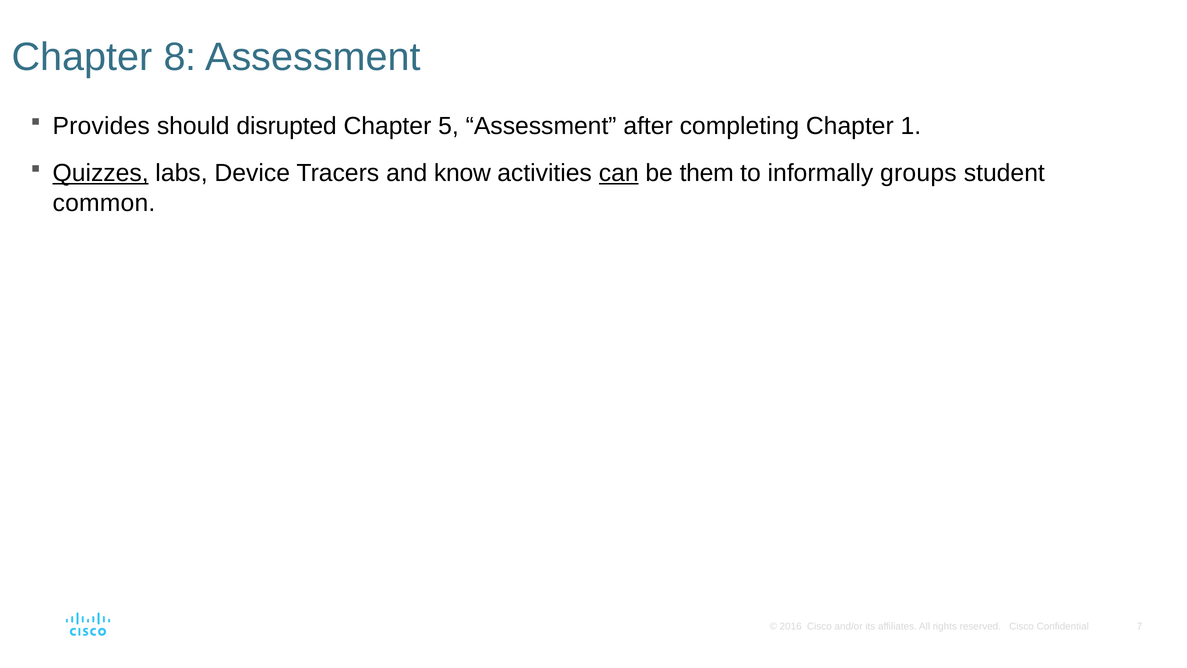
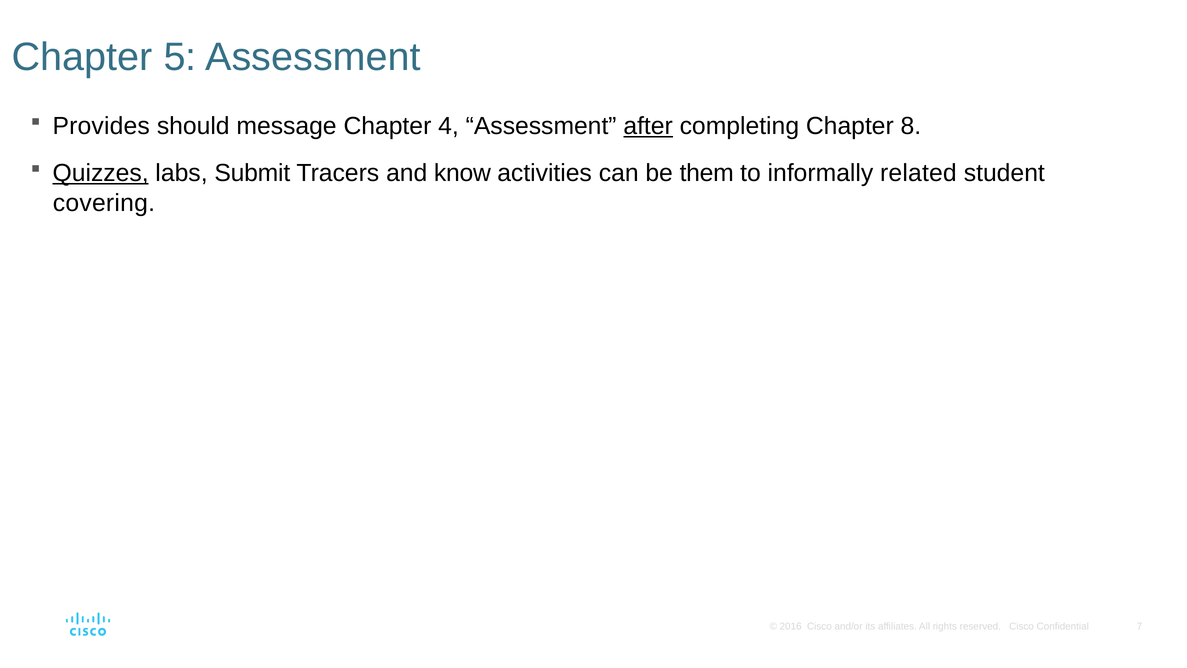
8: 8 -> 5
disrupted: disrupted -> message
5: 5 -> 4
after underline: none -> present
1: 1 -> 8
Device: Device -> Submit
can underline: present -> none
groups: groups -> related
common: common -> covering
